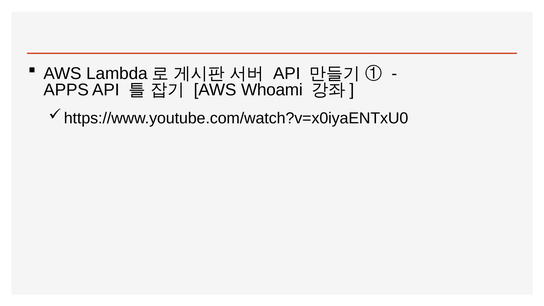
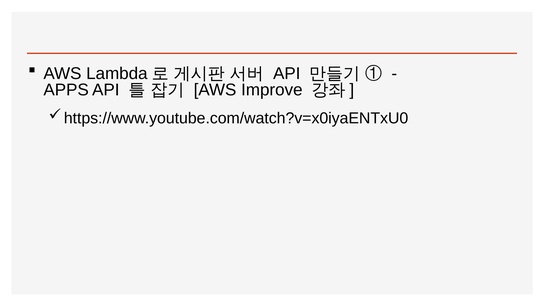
Whoami: Whoami -> Improve
